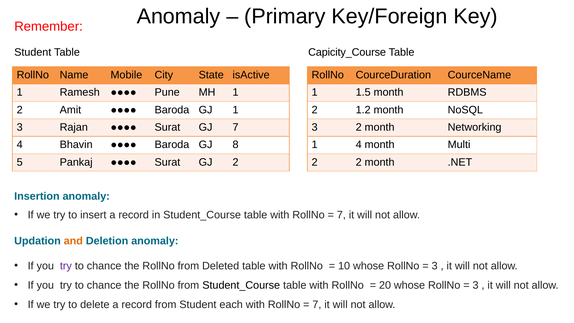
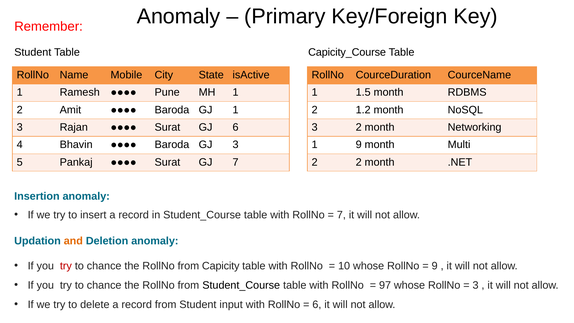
GJ 7: 7 -> 6
GJ 8: 8 -> 3
1 4: 4 -> 9
GJ 2: 2 -> 7
try at (66, 266) colour: purple -> red
Deleted: Deleted -> Capicity
3 at (435, 266): 3 -> 9
20: 20 -> 97
each: each -> input
7 at (317, 305): 7 -> 6
